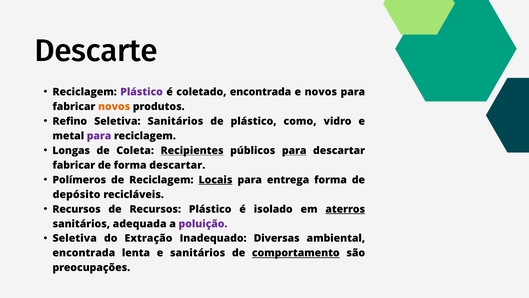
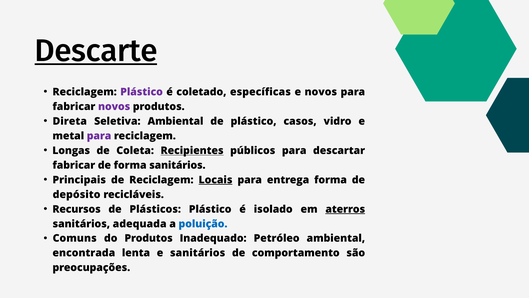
Descarte underline: none -> present
coletado encontrada: encontrada -> específicas
novos at (114, 107) colour: orange -> purple
Refino: Refino -> Direta
Seletiva Sanitários: Sanitários -> Ambiental
como: como -> casos
para at (294, 150) underline: present -> none
forma descartar: descartar -> sanitários
Polímeros: Polímeros -> Principais
de Recursos: Recursos -> Plásticos
poluição colour: purple -> blue
Seletiva at (75, 238): Seletiva -> Comuns
do Extração: Extração -> Produtos
Diversas: Diversas -> Petróleo
comportamento underline: present -> none
